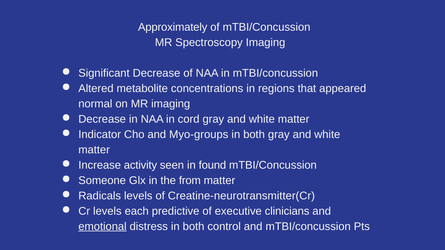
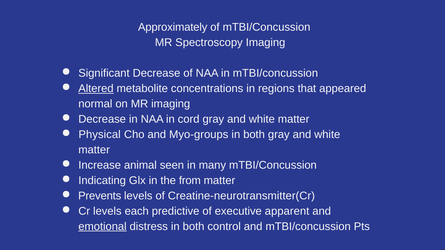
Altered underline: none -> present
Indicator: Indicator -> Physical
activity: activity -> animal
found: found -> many
Someone: Someone -> Indicating
Radicals: Radicals -> Prevents
clinicians: clinicians -> apparent
